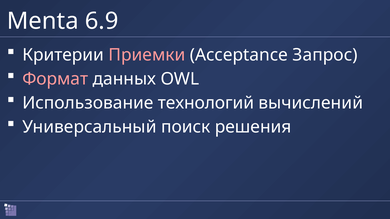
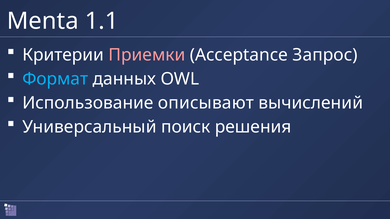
6.9: 6.9 -> 1.1
Формат colour: pink -> light blue
технологий: технологий -> описывают
